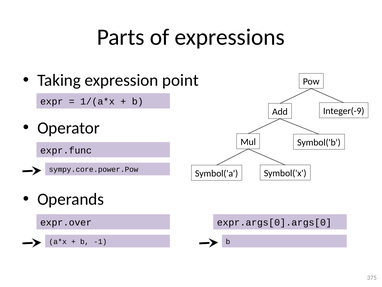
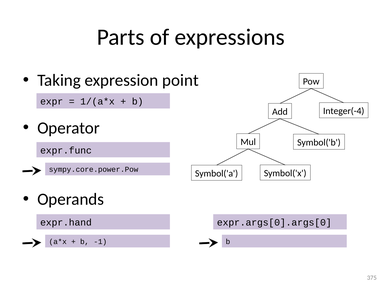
Integer(-9: Integer(-9 -> Integer(-4
expr.over: expr.over -> expr.hand
